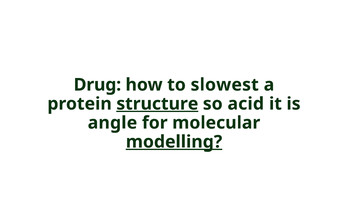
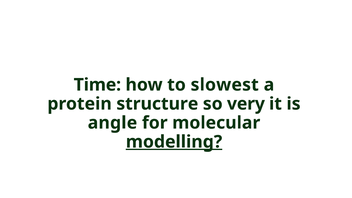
Drug: Drug -> Time
structure underline: present -> none
acid: acid -> very
